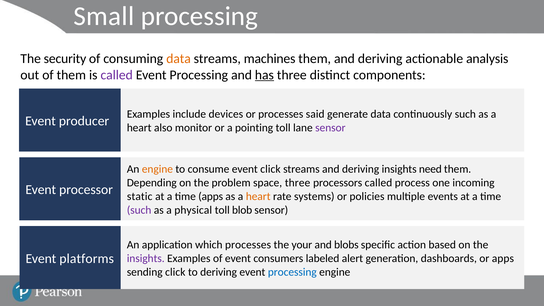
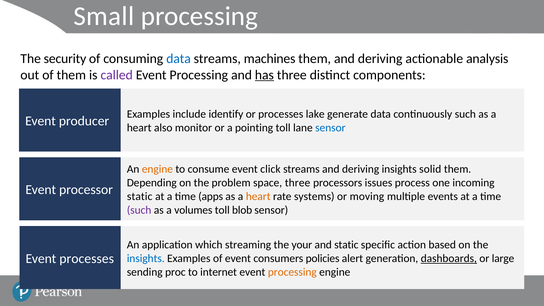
data at (179, 59) colour: orange -> blue
devices: devices -> identify
said: said -> lake
sensor at (330, 128) colour: purple -> blue
need: need -> solid
processors called: called -> issues
policies: policies -> moving
physical: physical -> volumes
which processes: processes -> streaming
and blobs: blobs -> static
Event platforms: platforms -> processes
insights at (146, 258) colour: purple -> blue
labeled: labeled -> policies
dashboards underline: none -> present
or apps: apps -> large
sending click: click -> proc
to deriving: deriving -> internet
processing at (292, 272) colour: blue -> orange
